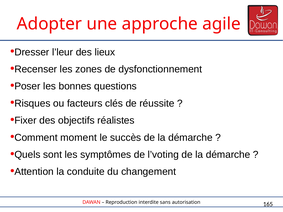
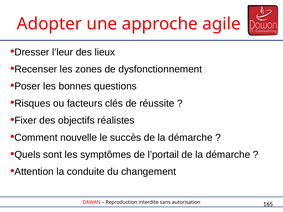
moment: moment -> nouvelle
l’voting: l’voting -> l’portail
